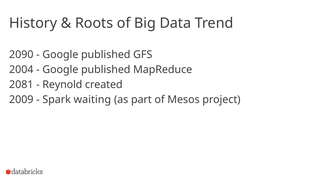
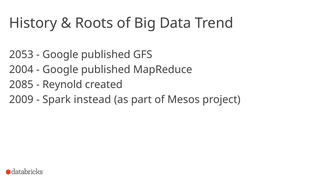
2090: 2090 -> 2053
2081: 2081 -> 2085
waiting: waiting -> instead
